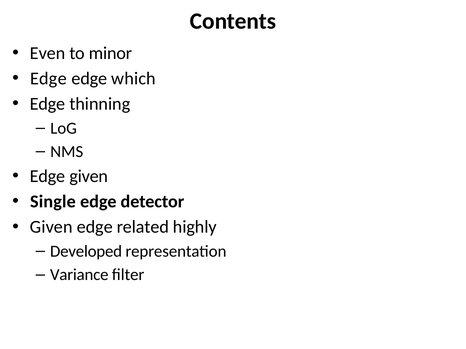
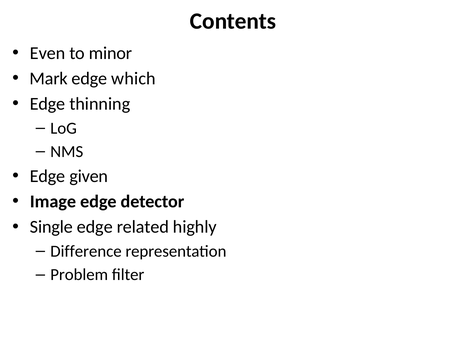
Edge at (48, 79): Edge -> Mark
Single: Single -> Image
Given at (51, 227): Given -> Single
Developed: Developed -> Difference
Variance: Variance -> Problem
